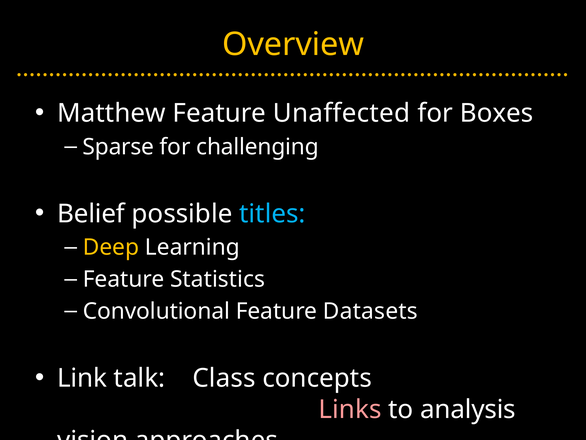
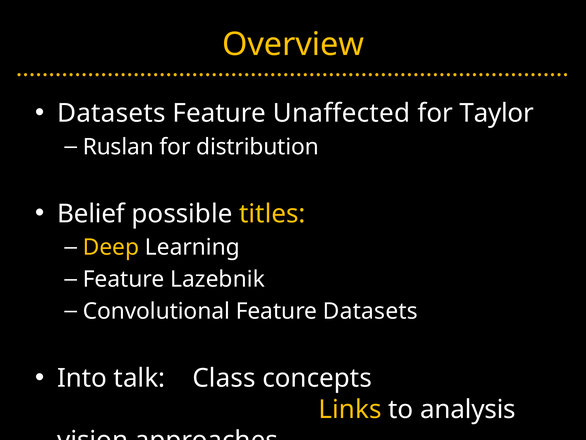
Matthew at (111, 113): Matthew -> Datasets
Boxes: Boxes -> Taylor
Sparse: Sparse -> Ruslan
challenging: challenging -> distribution
titles colour: light blue -> yellow
Statistics: Statistics -> Lazebnik
Link: Link -> Into
Links colour: pink -> yellow
